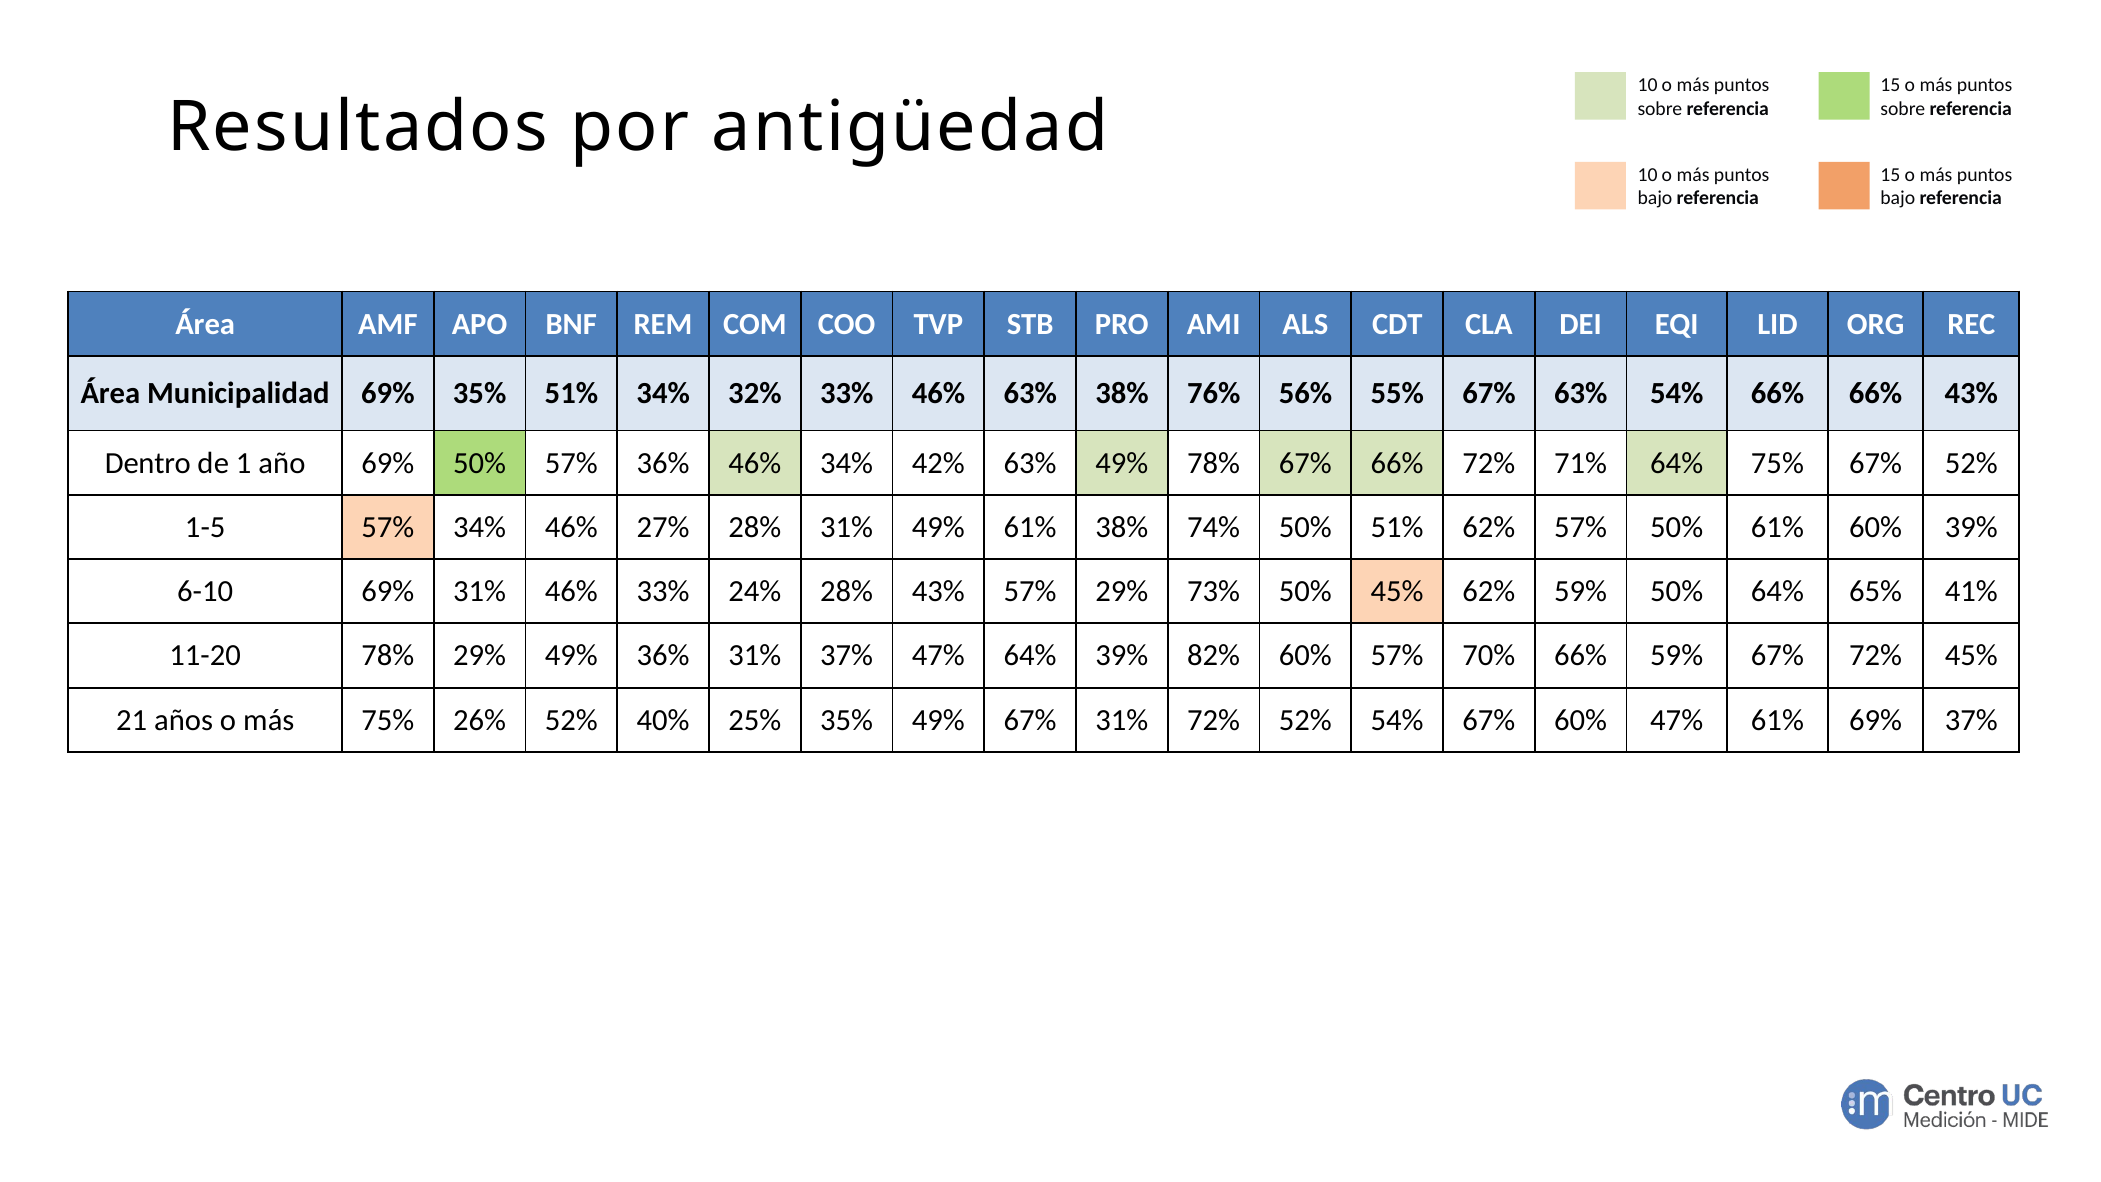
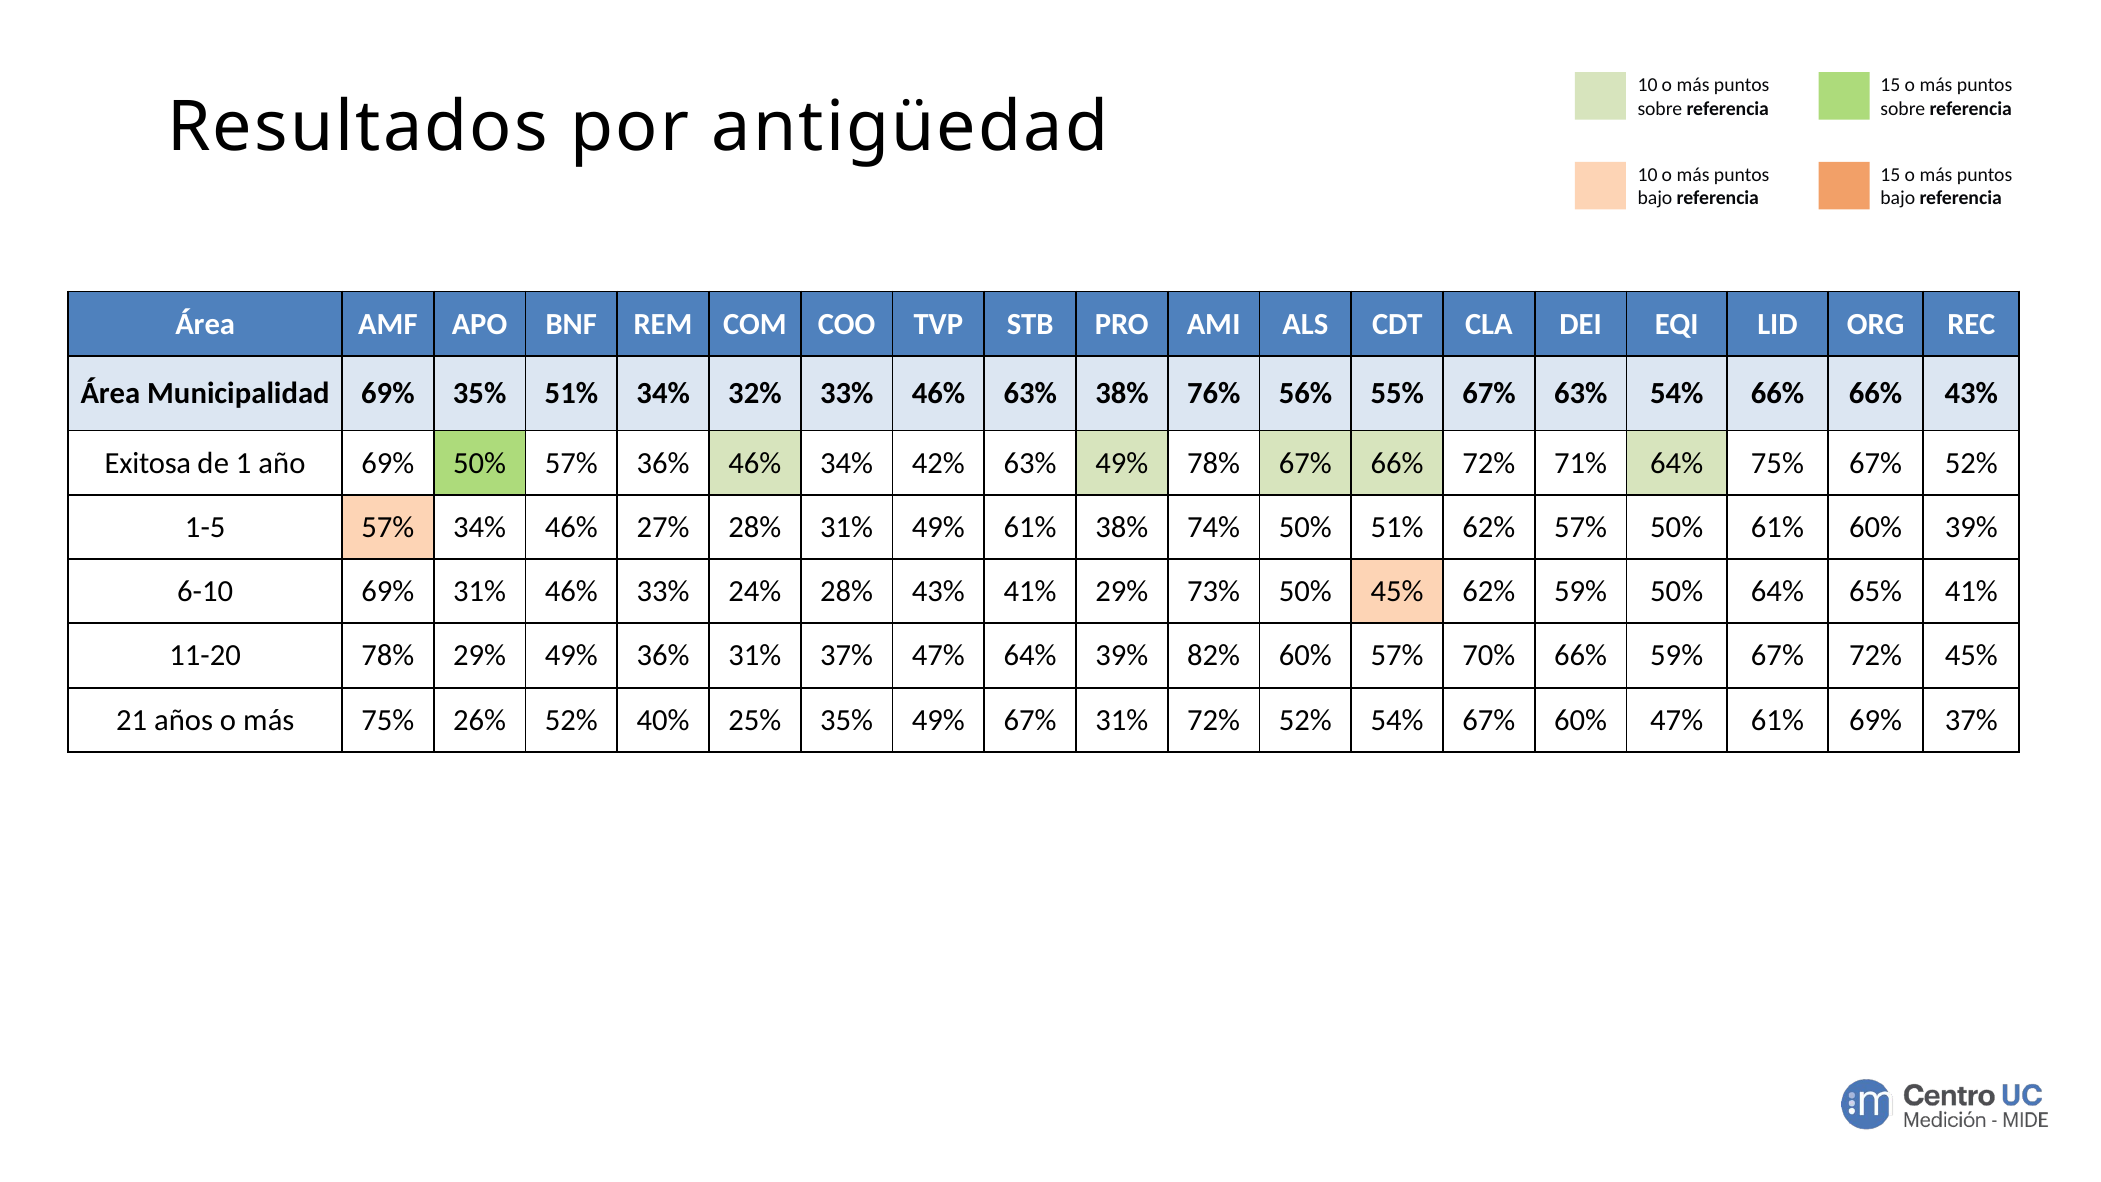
Dentro: Dentro -> Exitosa
43% 57%: 57% -> 41%
